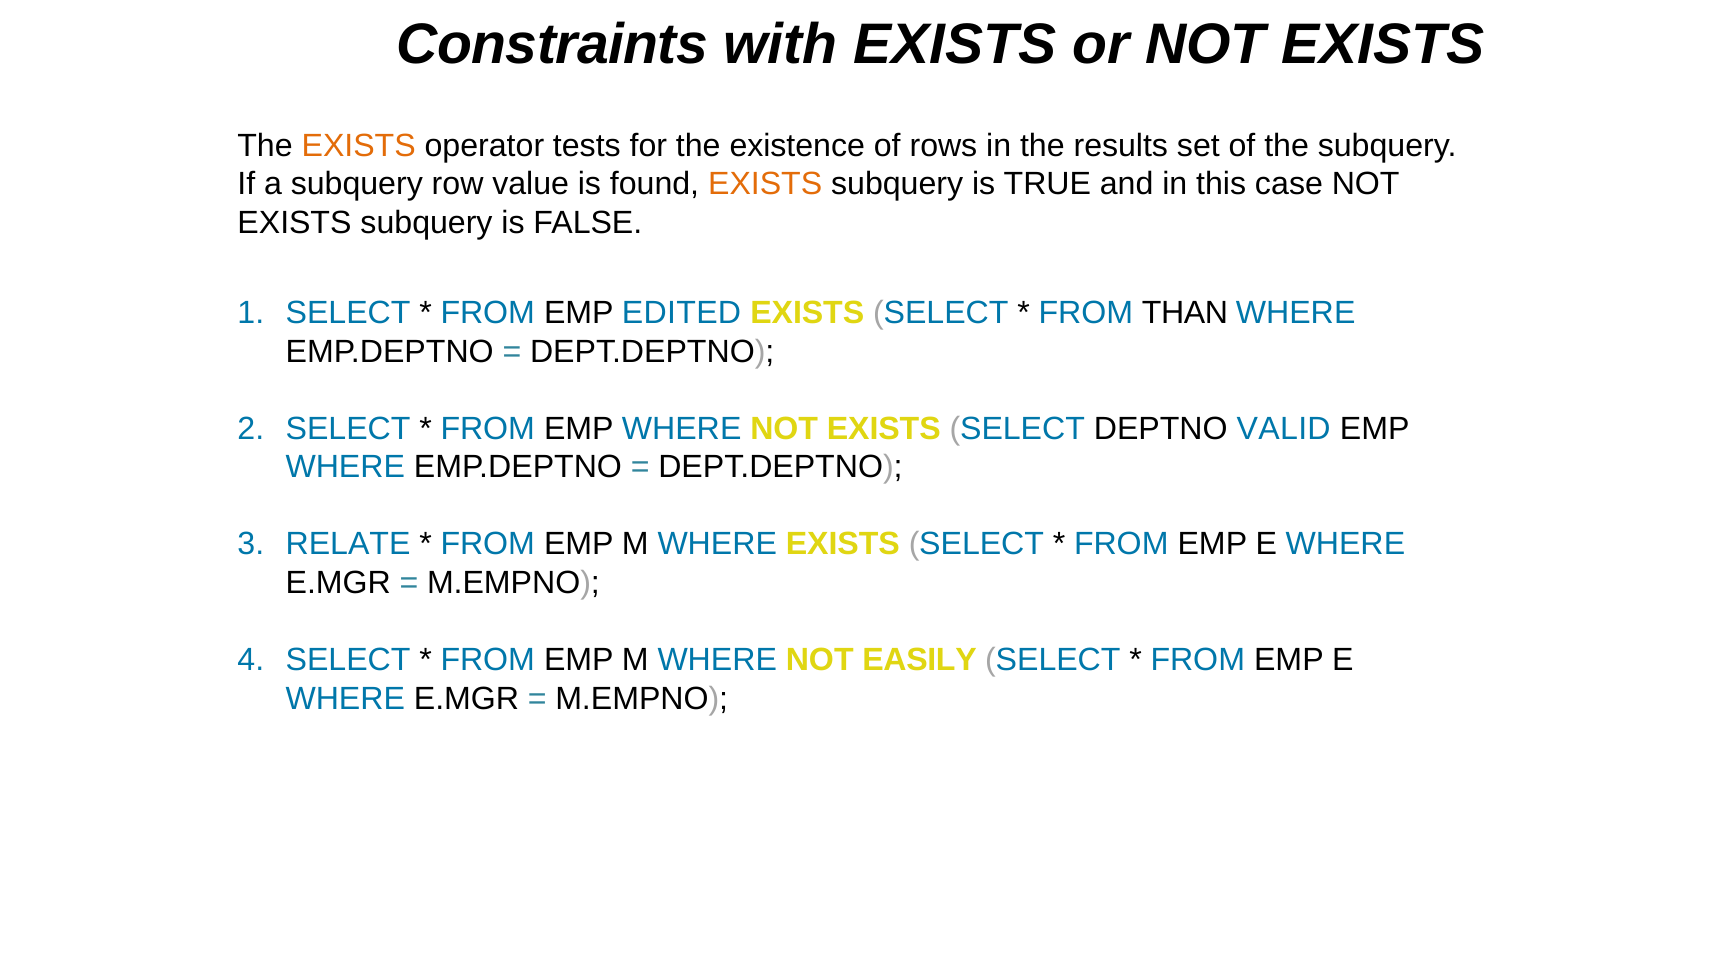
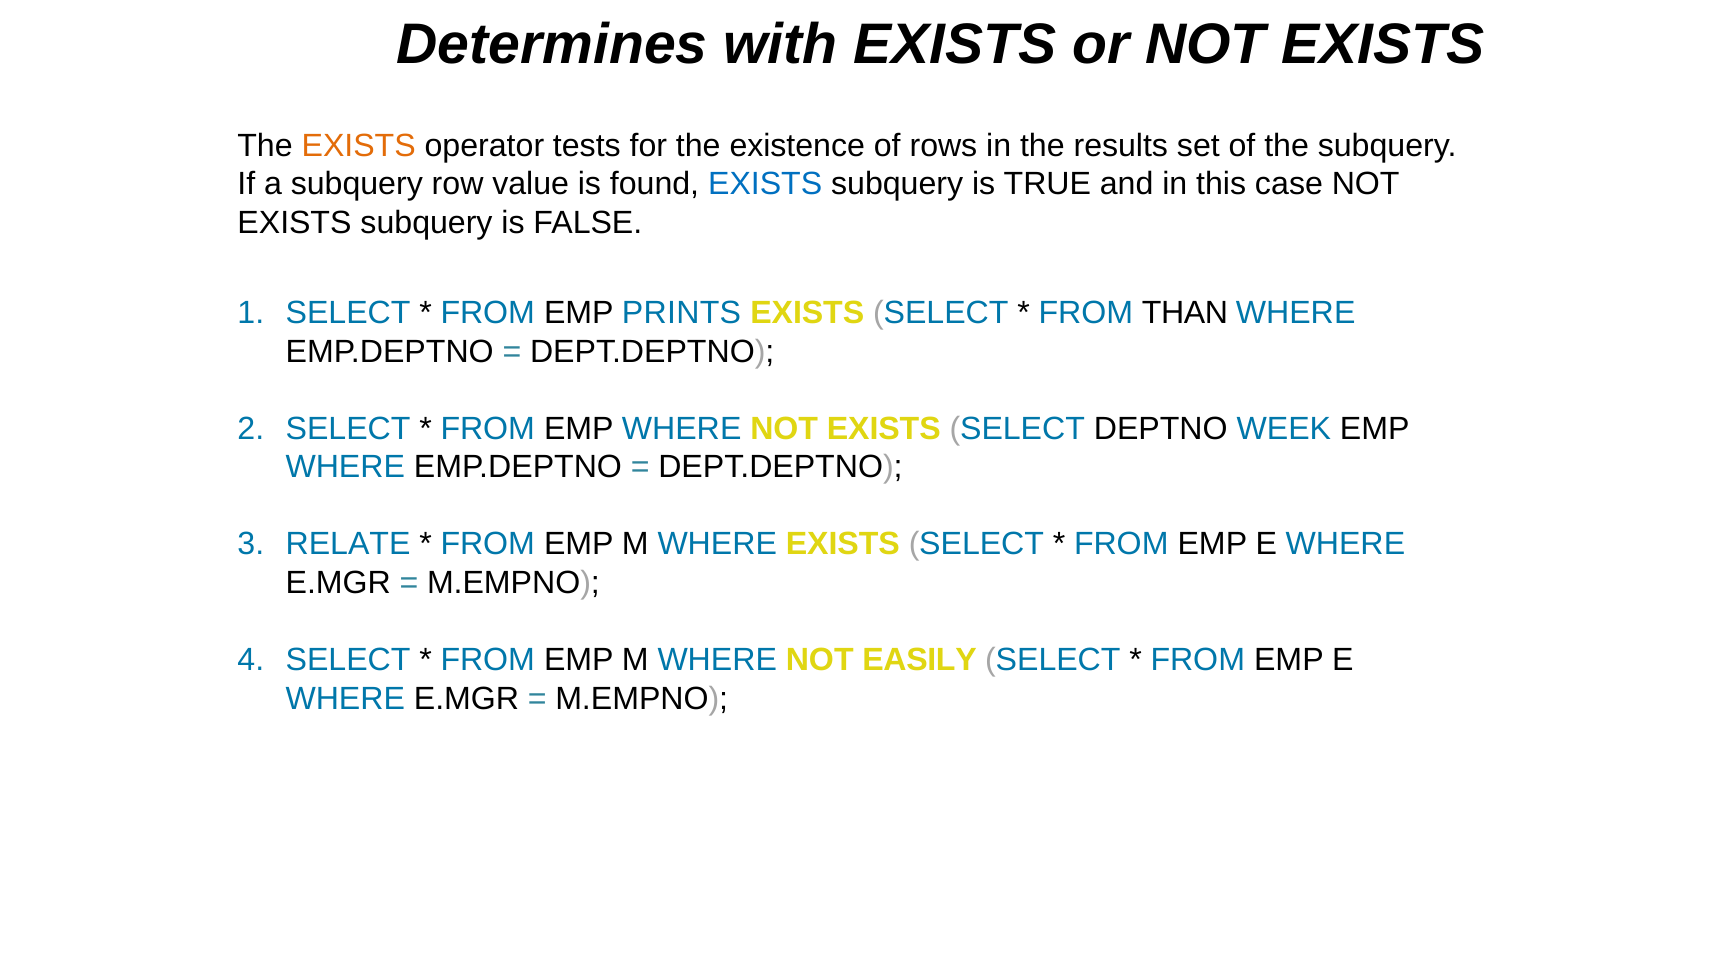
Constraints: Constraints -> Determines
EXISTS at (765, 184) colour: orange -> blue
EDITED: EDITED -> PRINTS
VALID: VALID -> WEEK
